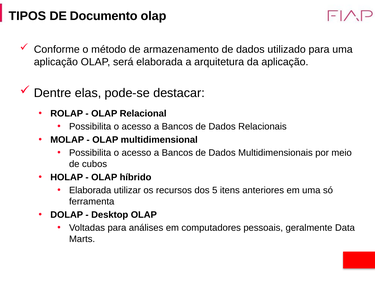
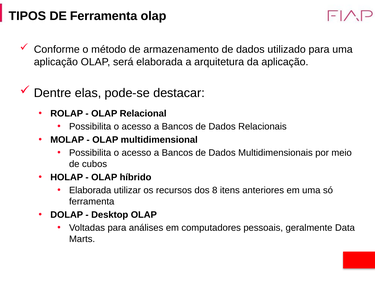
DE Documento: Documento -> Ferramenta
5: 5 -> 8
